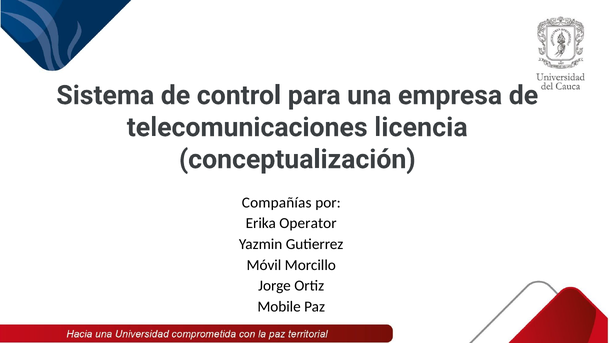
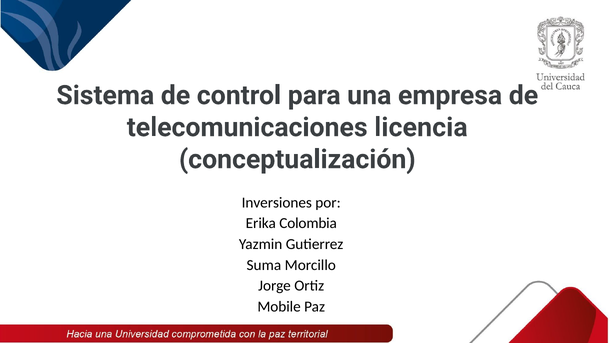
Compañías: Compañías -> Inversiones
Operator: Operator -> Colombia
Móvil: Móvil -> Suma
